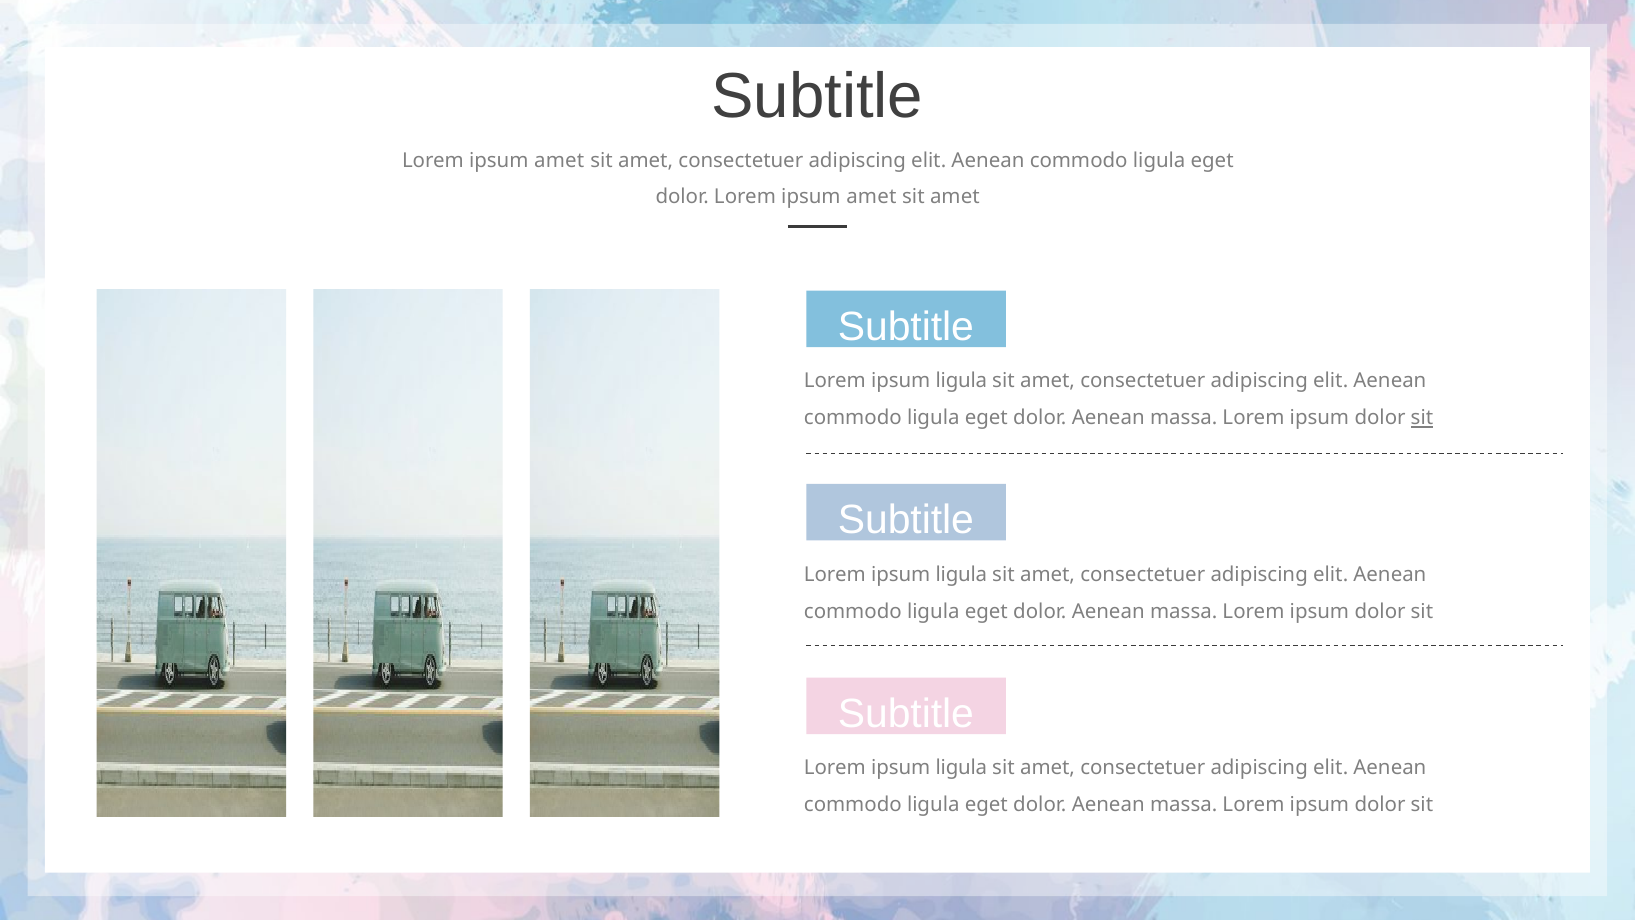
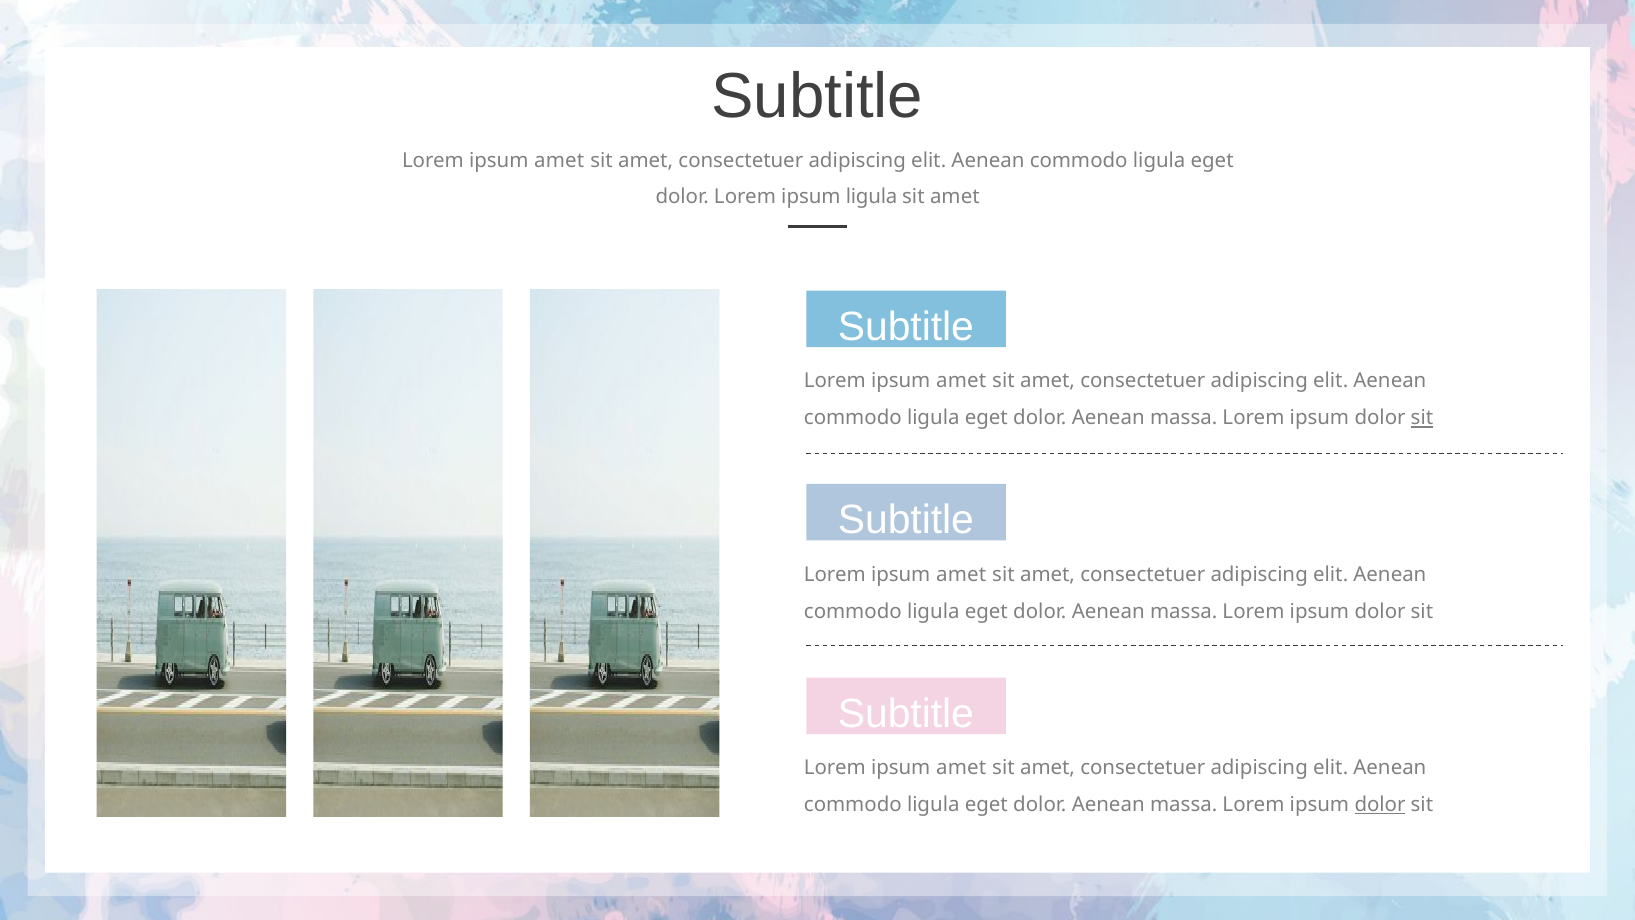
dolor Lorem ipsum amet: amet -> ligula
ligula at (961, 381): ligula -> amet
ligula at (961, 574): ligula -> amet
ligula at (961, 768): ligula -> amet
dolor at (1380, 805) underline: none -> present
